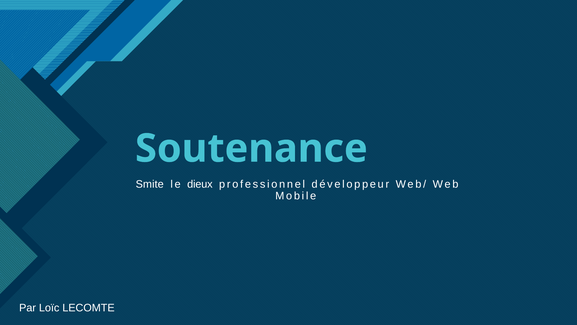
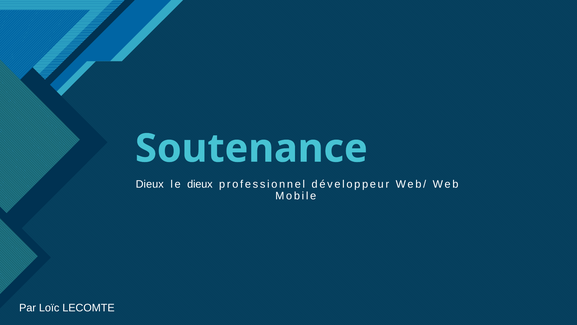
Smite at (150, 184): Smite -> Dieux
